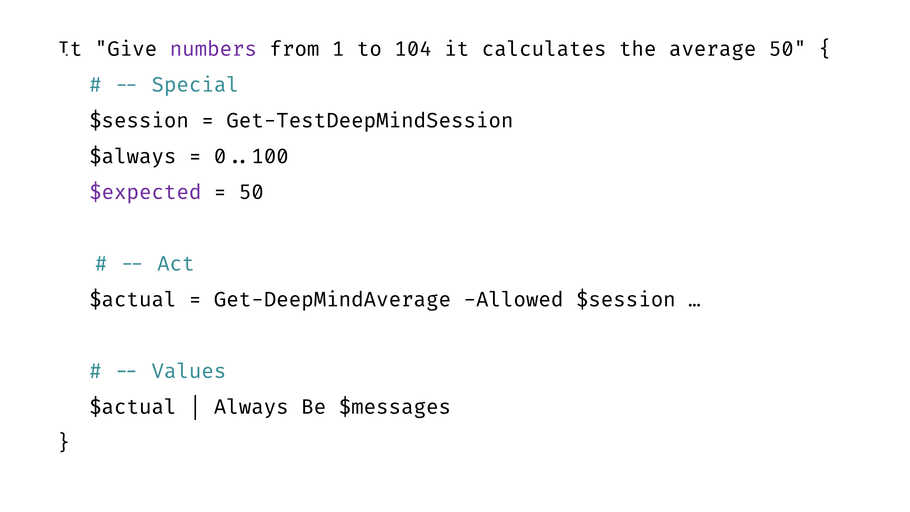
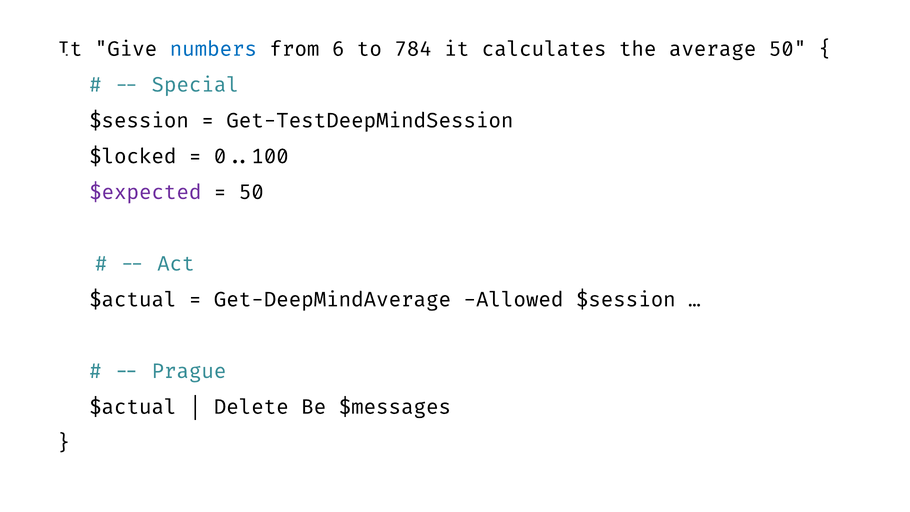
numbers colour: purple -> blue
1: 1 -> 6
104: 104 -> 784
$always: $always -> $locked
Values: Values -> Prague
Always: Always -> Delete
